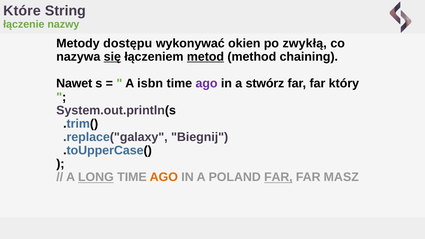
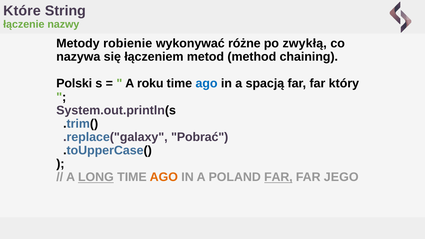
dostępu: dostępu -> robienie
okien: okien -> różne
się underline: present -> none
metod underline: present -> none
Nawet: Nawet -> Polski
isbn: isbn -> roku
ago at (207, 84) colour: purple -> blue
stwórz: stwórz -> spacją
Biegnij: Biegnij -> Pobrać
MASZ: MASZ -> JEGO
